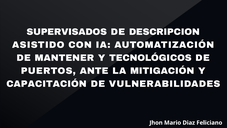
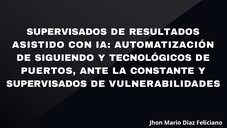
DESCRIPCION: DESCRIPCION -> RESULTADOS
MANTENER: MANTENER -> SIGUIENDO
MITIGACIÓN: MITIGACIÓN -> CONSTANTE
CAPACITACIÓN at (47, 84): CAPACITACIÓN -> SUPERVISADOS
